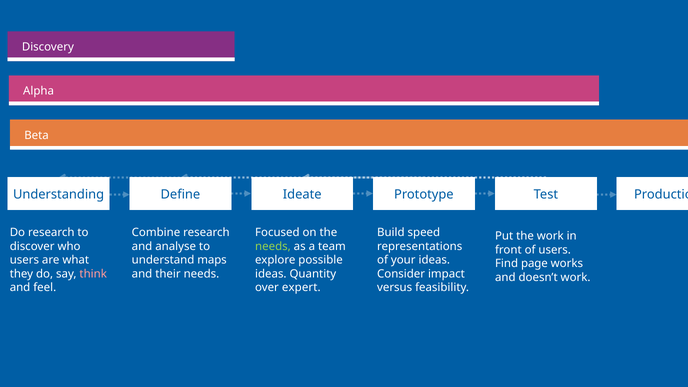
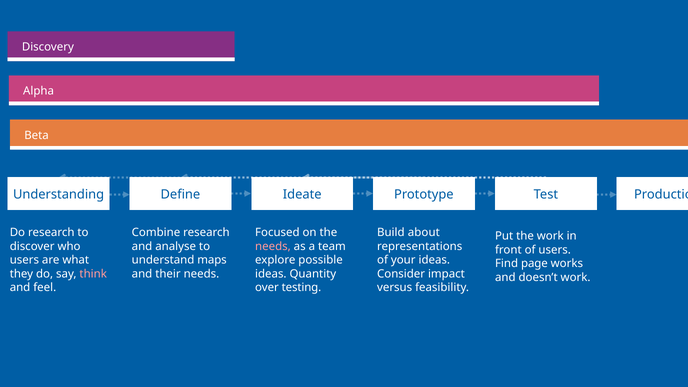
speed: speed -> about
needs at (273, 246) colour: light green -> pink
expert: expert -> testing
